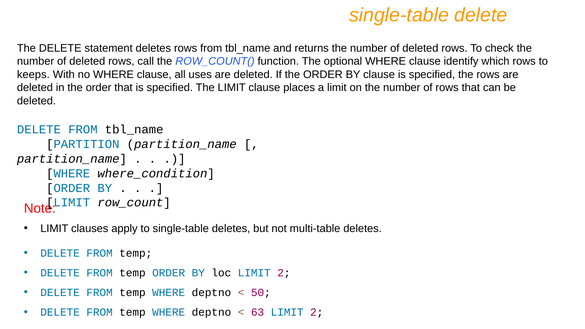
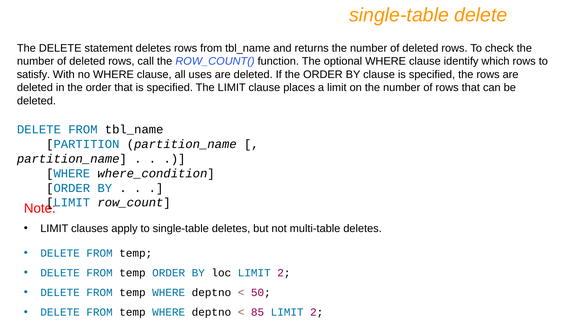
keeps: keeps -> satisfy
63: 63 -> 85
